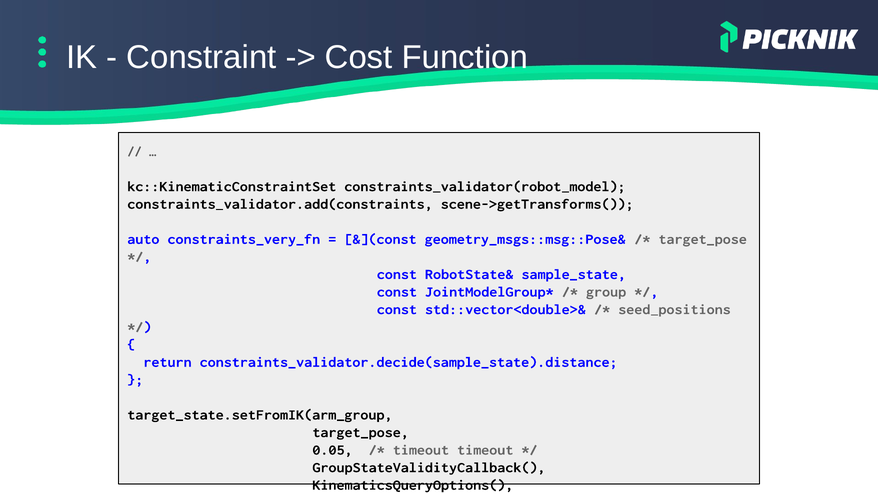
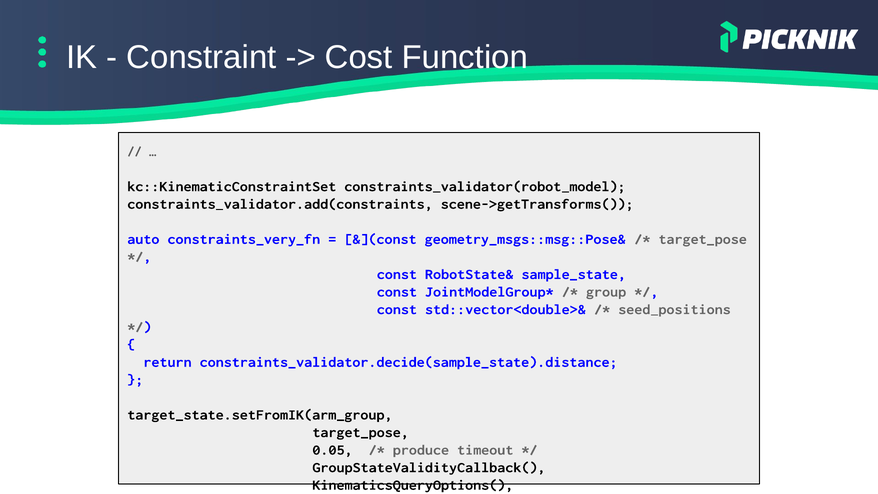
timeout at (421, 450): timeout -> produce
